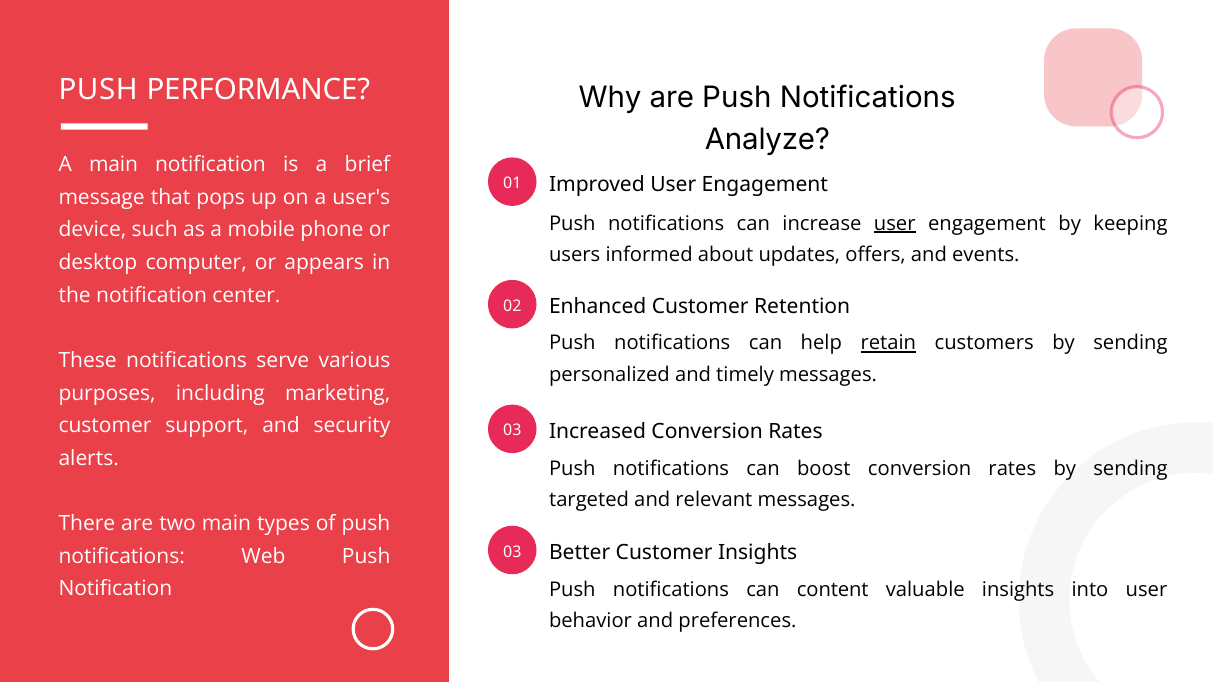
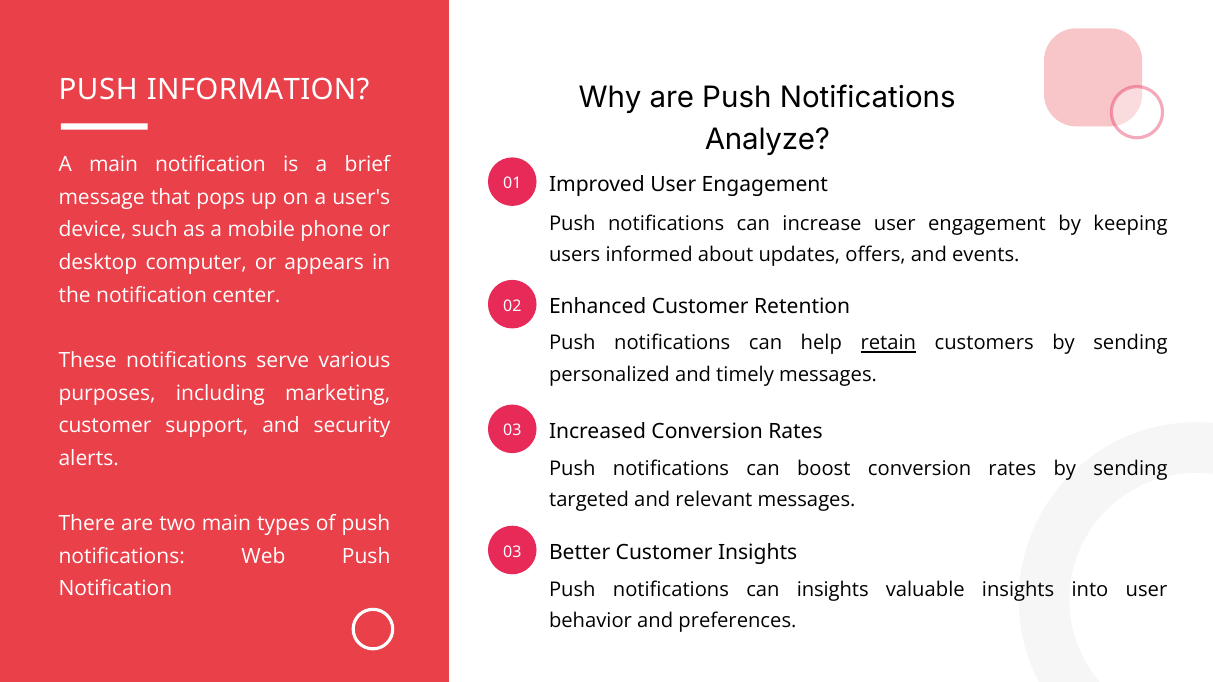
PERFORMANCE: PERFORMANCE -> INFORMATION
user at (895, 223) underline: present -> none
can content: content -> insights
